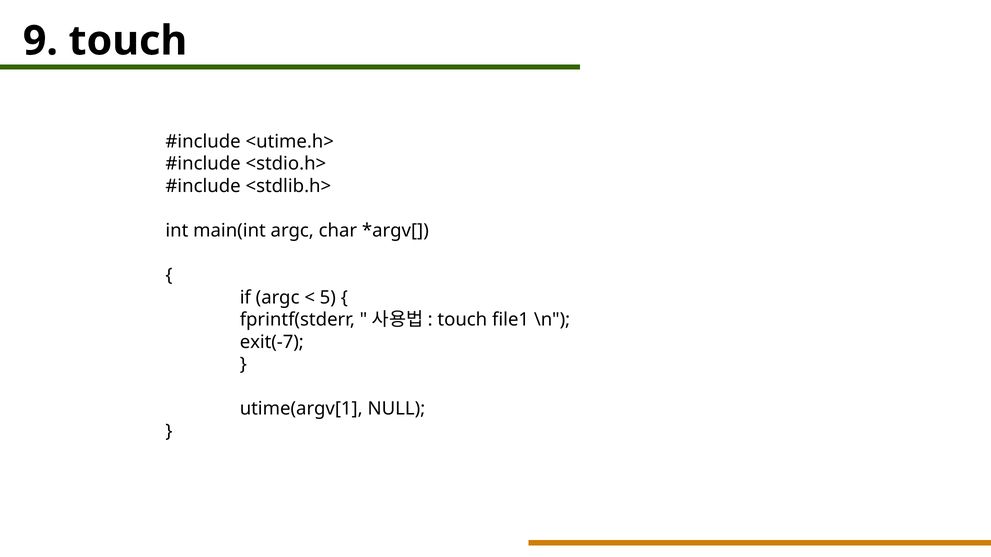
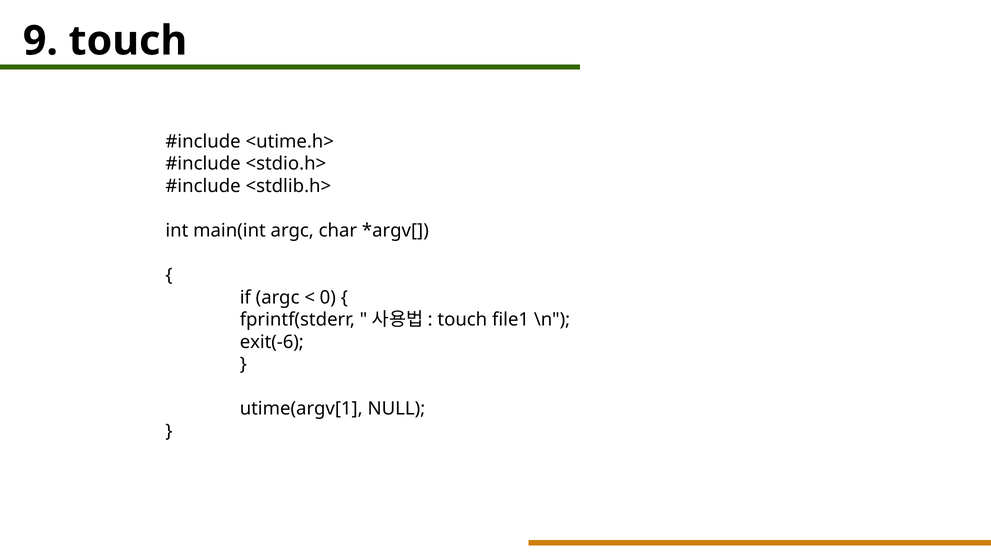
5: 5 -> 0
exit(-7: exit(-7 -> exit(-6
